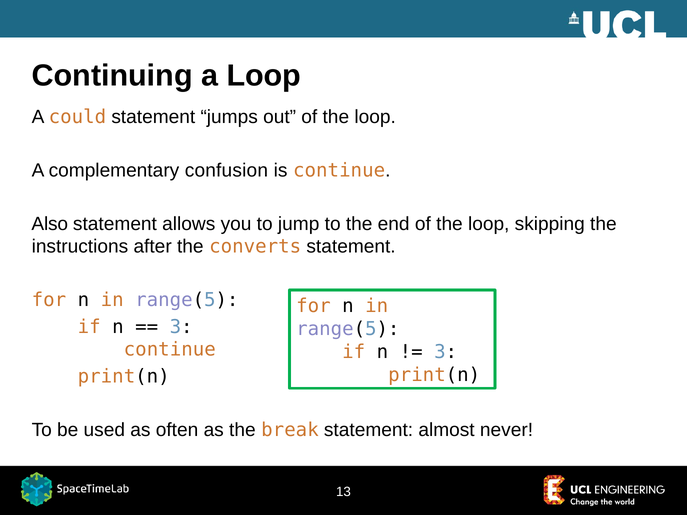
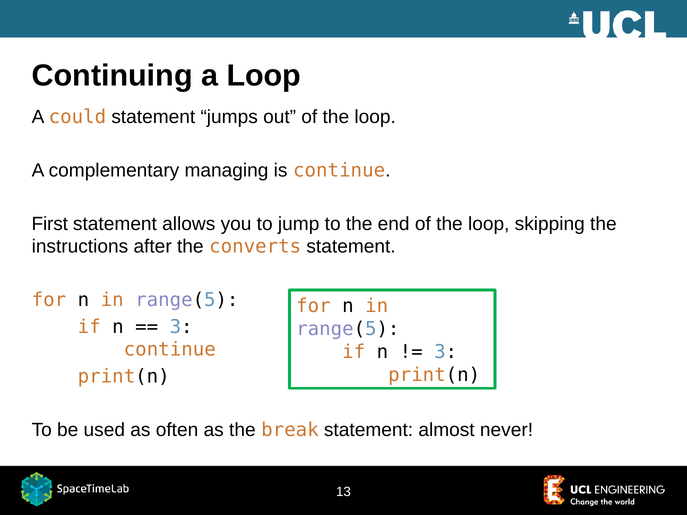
confusion: confusion -> managing
Also: Also -> First
